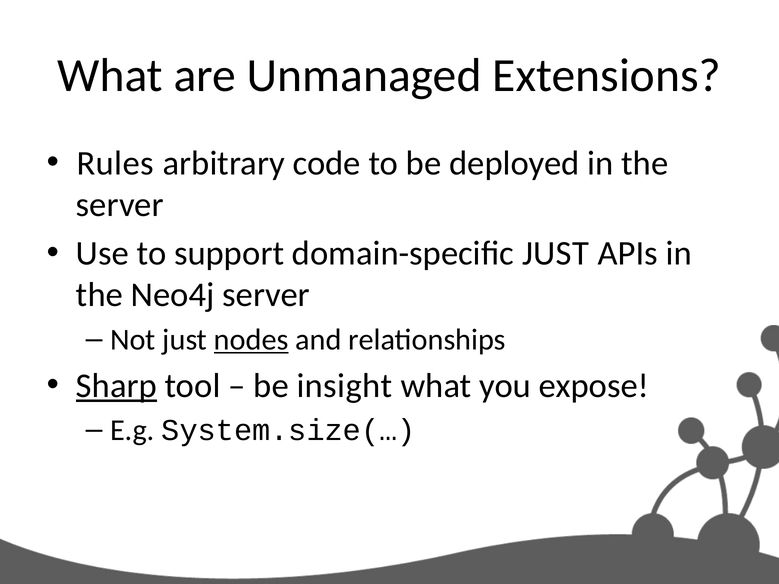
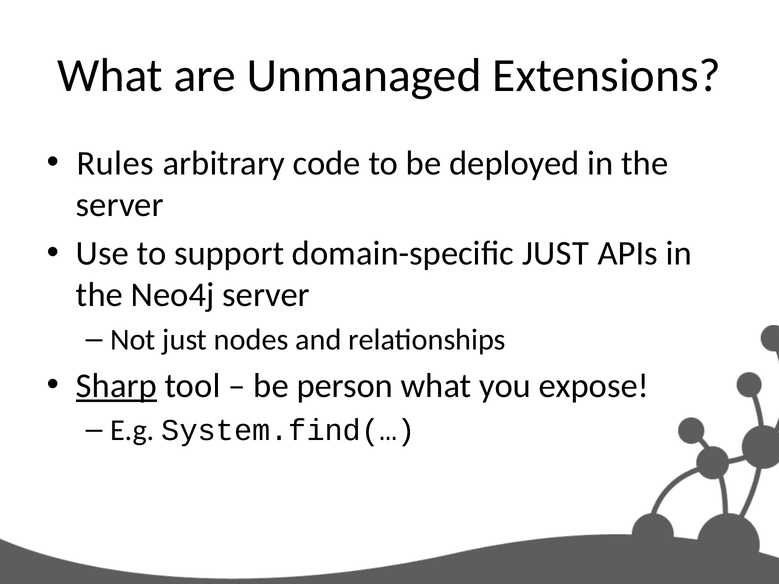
nodes underline: present -> none
insight: insight -> person
System.size(…: System.size(… -> System.find(…
